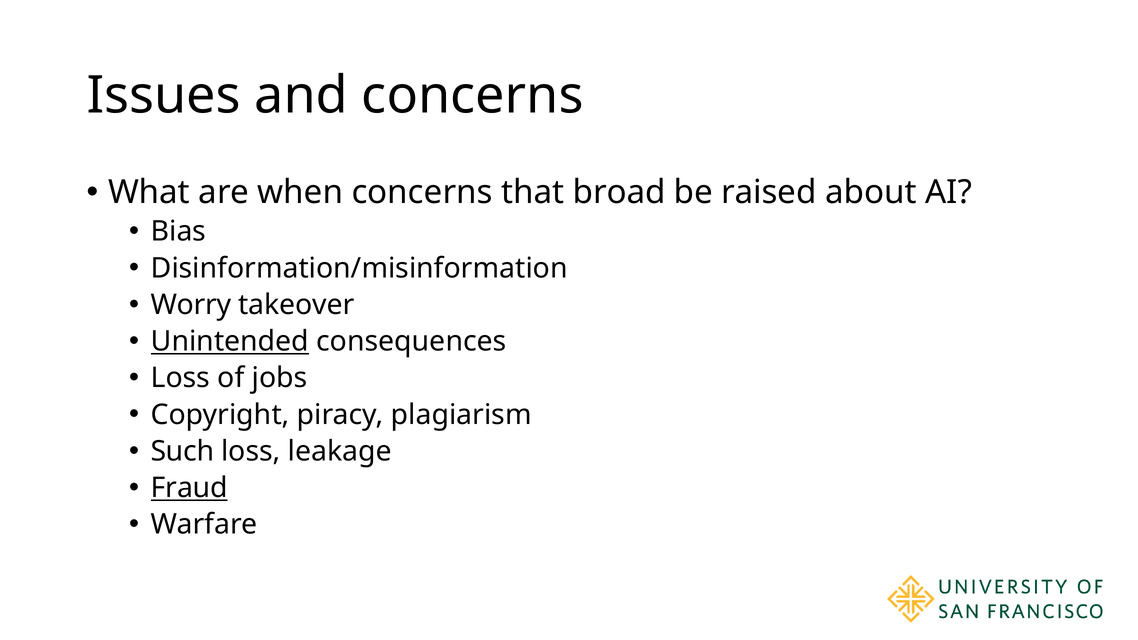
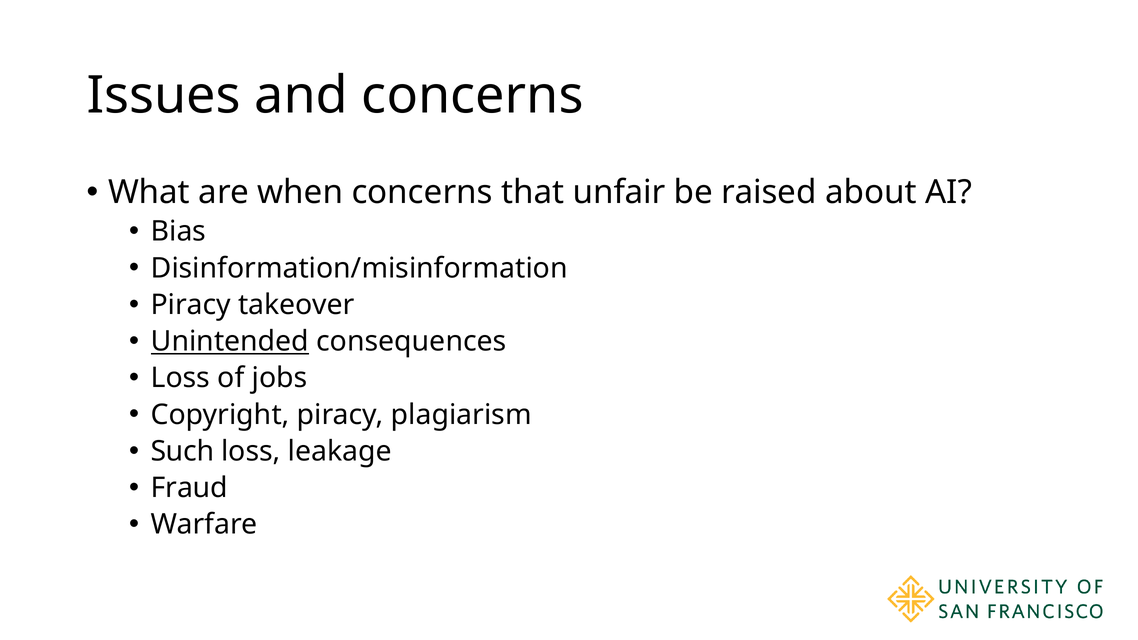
broad: broad -> unfair
Worry at (191, 305): Worry -> Piracy
Fraud underline: present -> none
